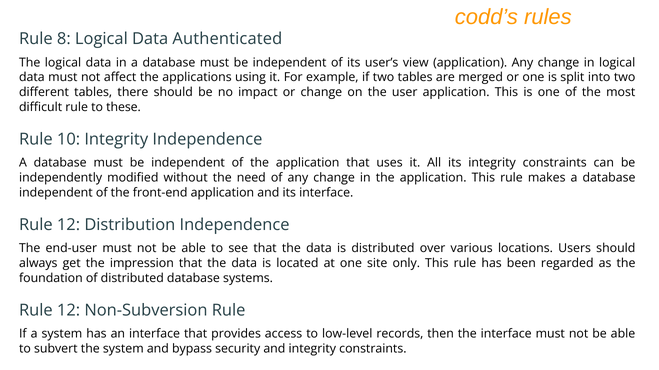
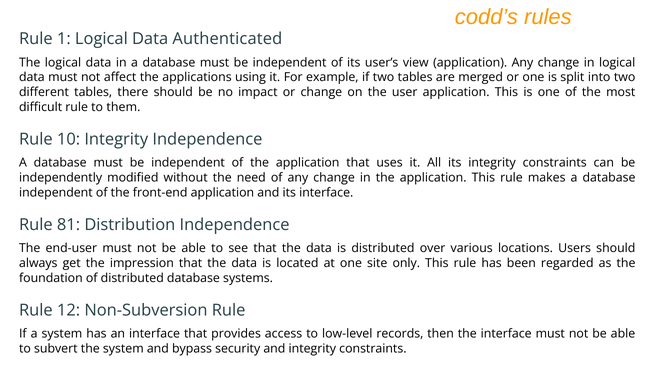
8: 8 -> 1
these: these -> them
12 at (69, 225): 12 -> 81
